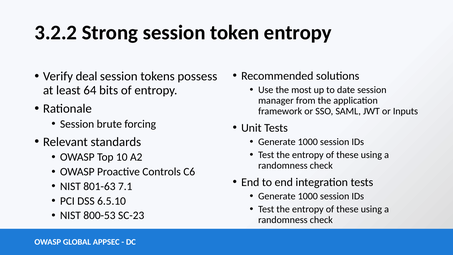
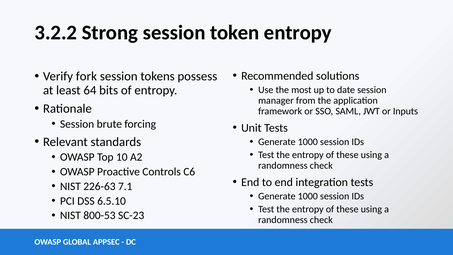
deal: deal -> fork
801-63: 801-63 -> 226-63
